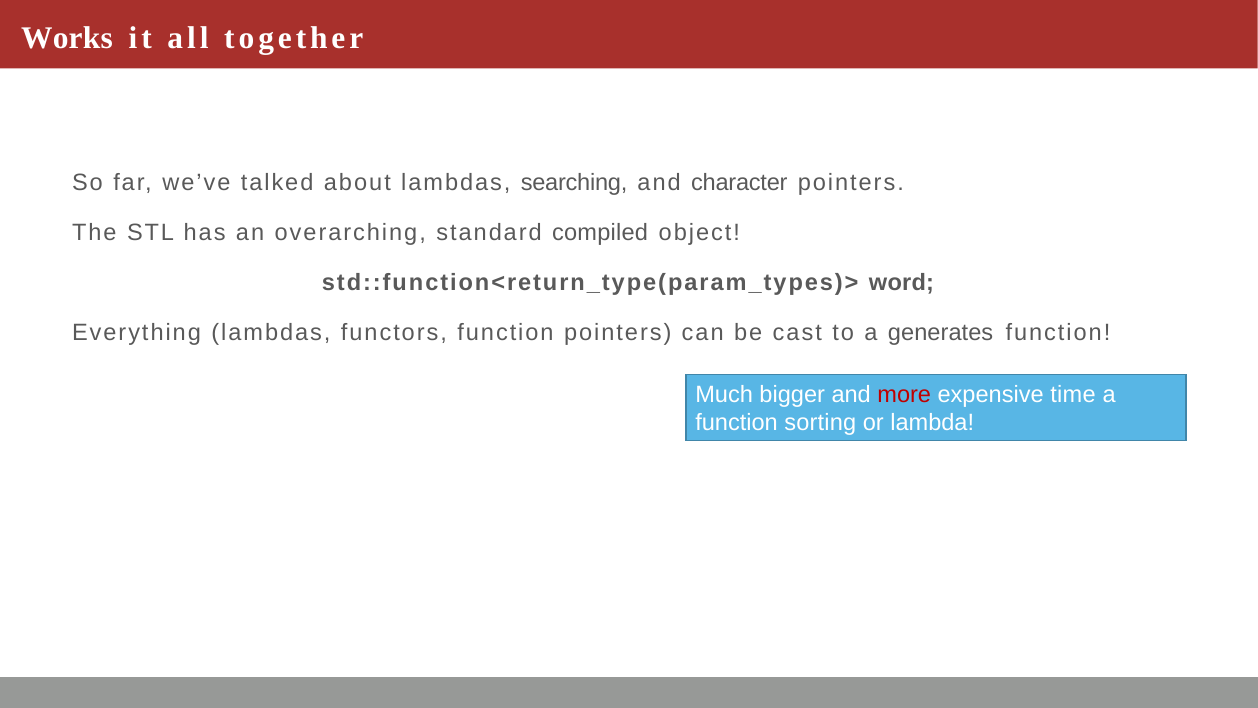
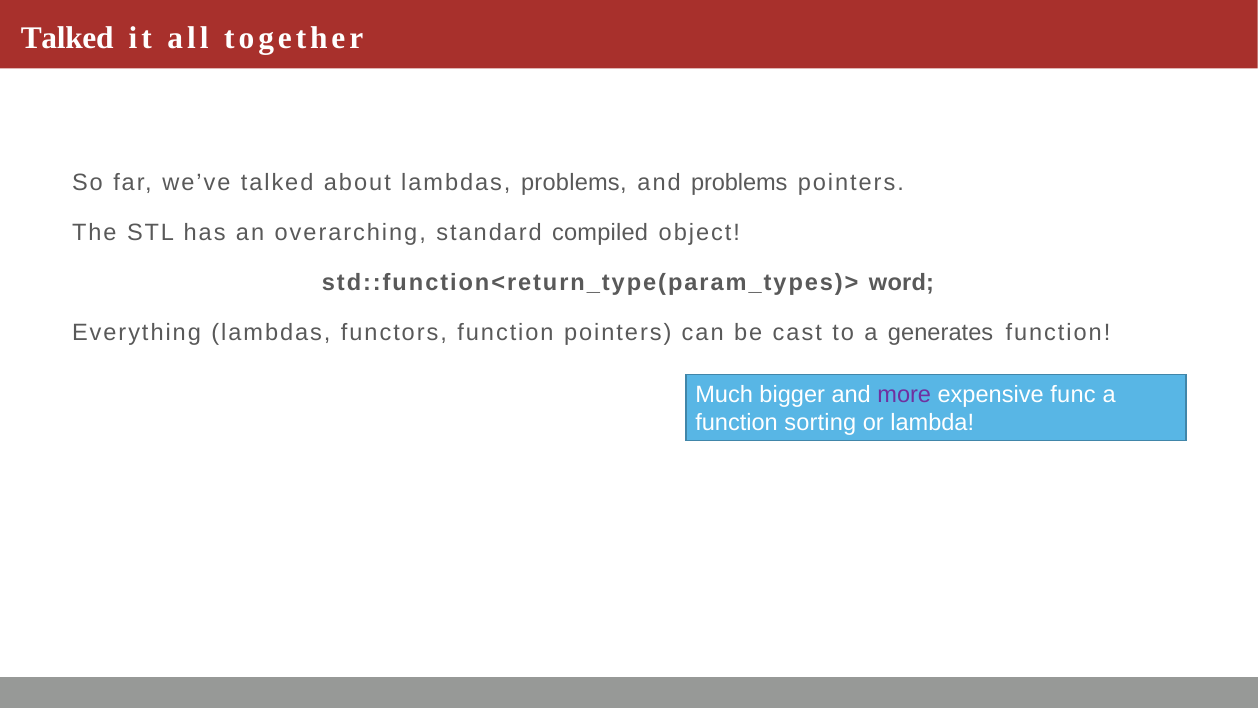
Works at (67, 39): Works -> Talked
lambdas searching: searching -> problems
and character: character -> problems
more colour: red -> purple
time: time -> func
